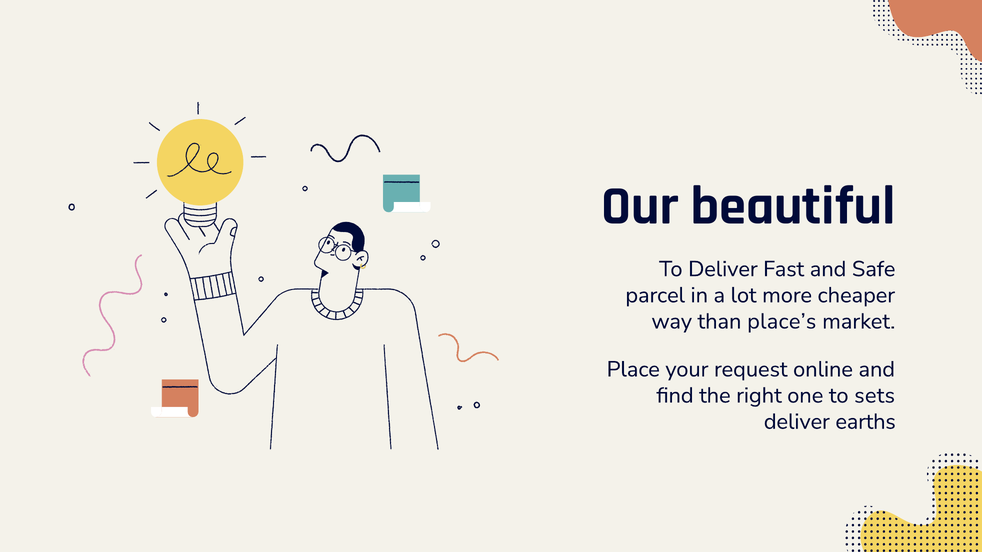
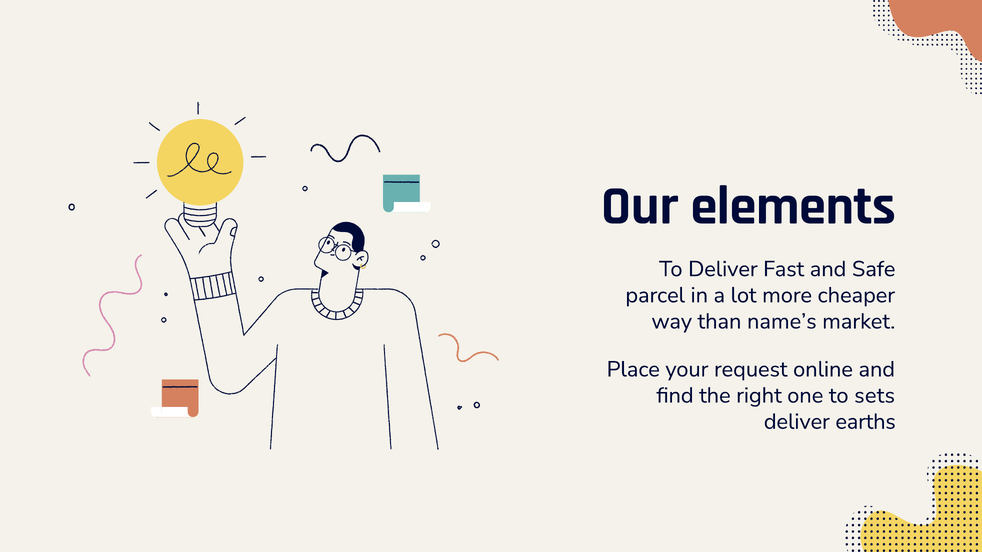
beautiful: beautiful -> elements
place’s: place’s -> name’s
